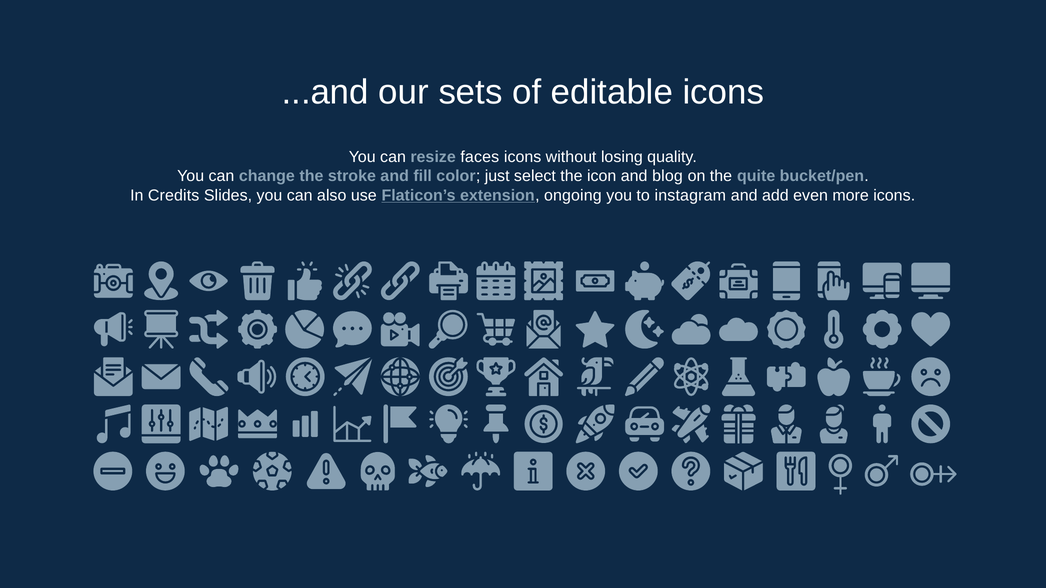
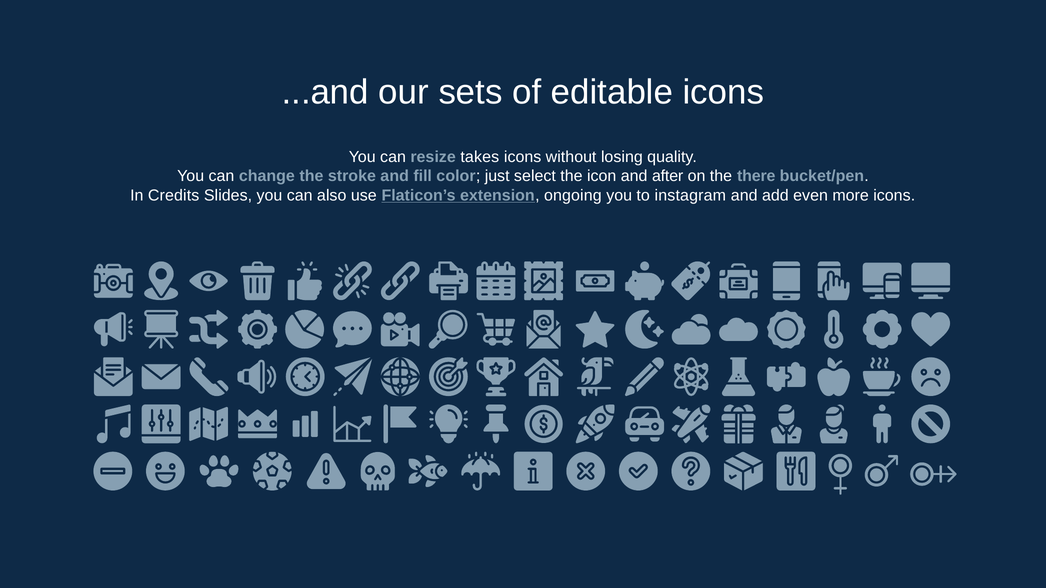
faces: faces -> takes
blog: blog -> after
quite: quite -> there
